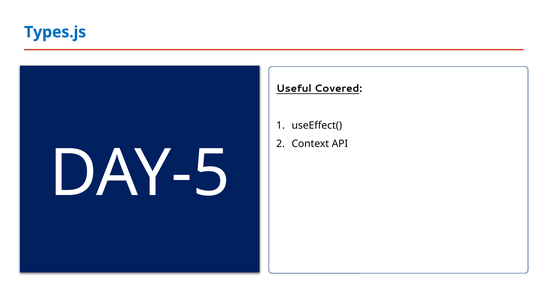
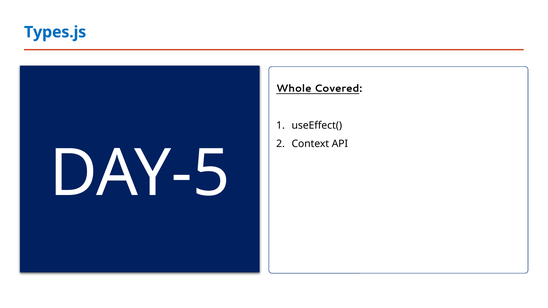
Useful: Useful -> Whole
